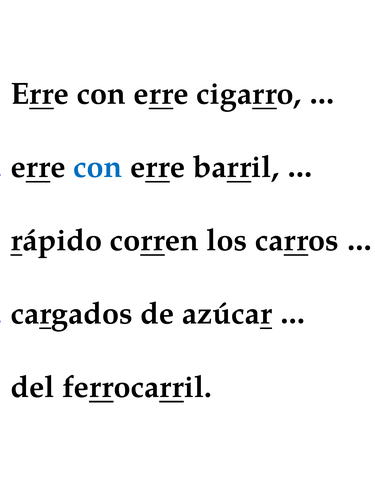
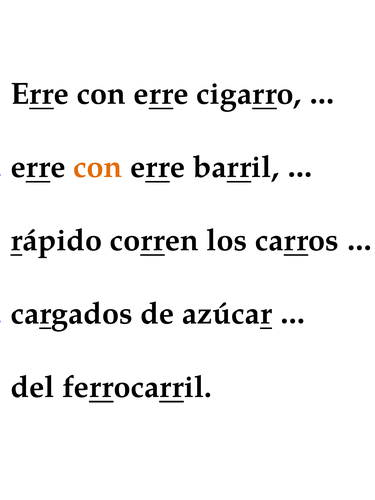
con at (98, 167) colour: blue -> orange
